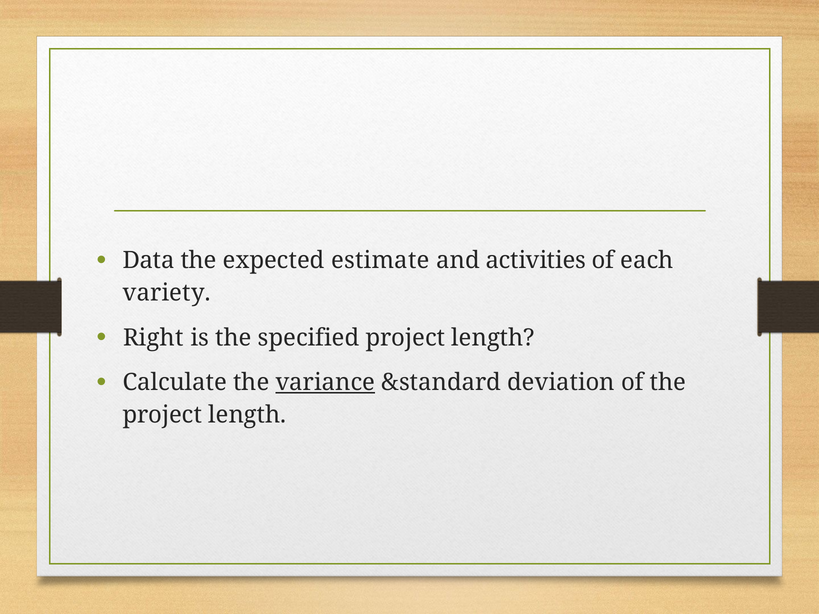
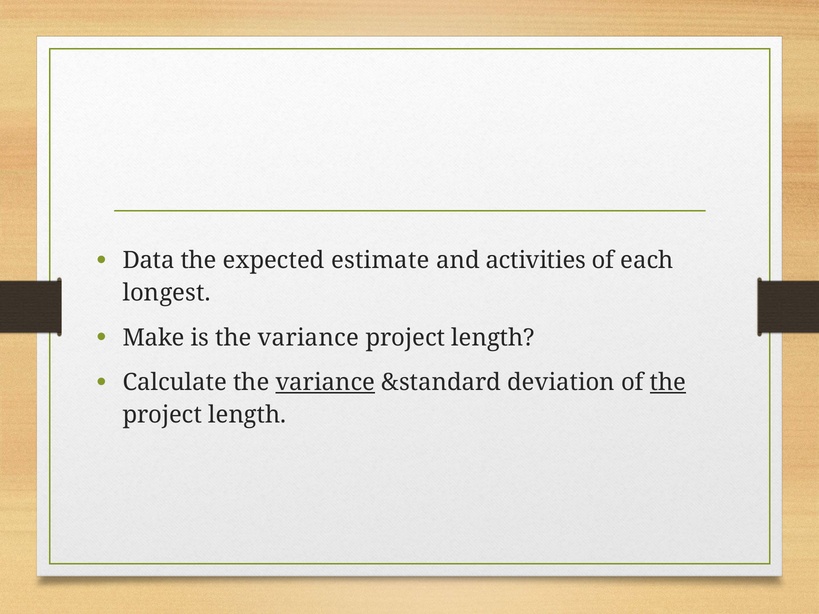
variety: variety -> longest
Right: Right -> Make
is the specified: specified -> variance
the at (668, 383) underline: none -> present
